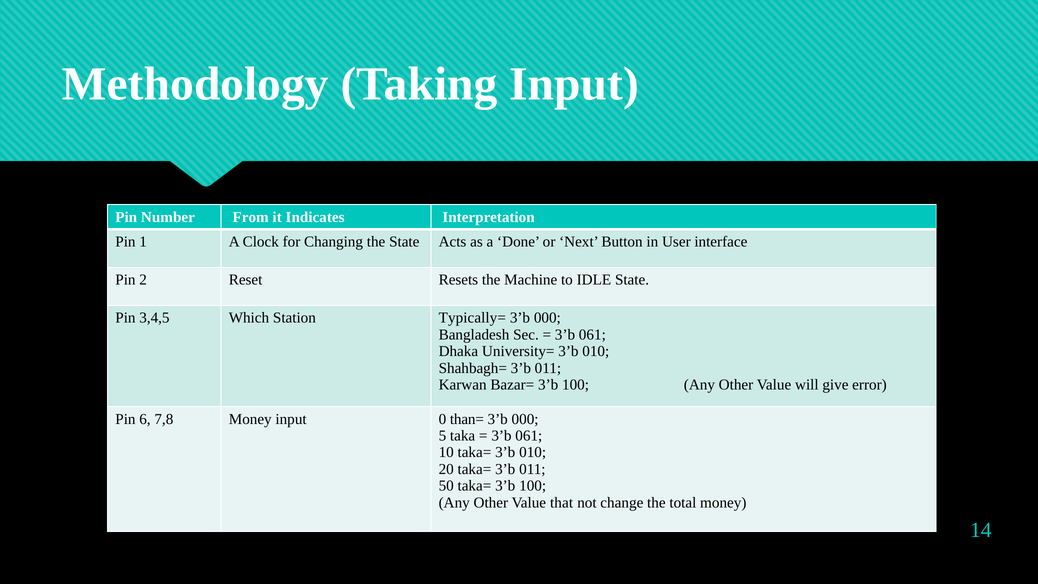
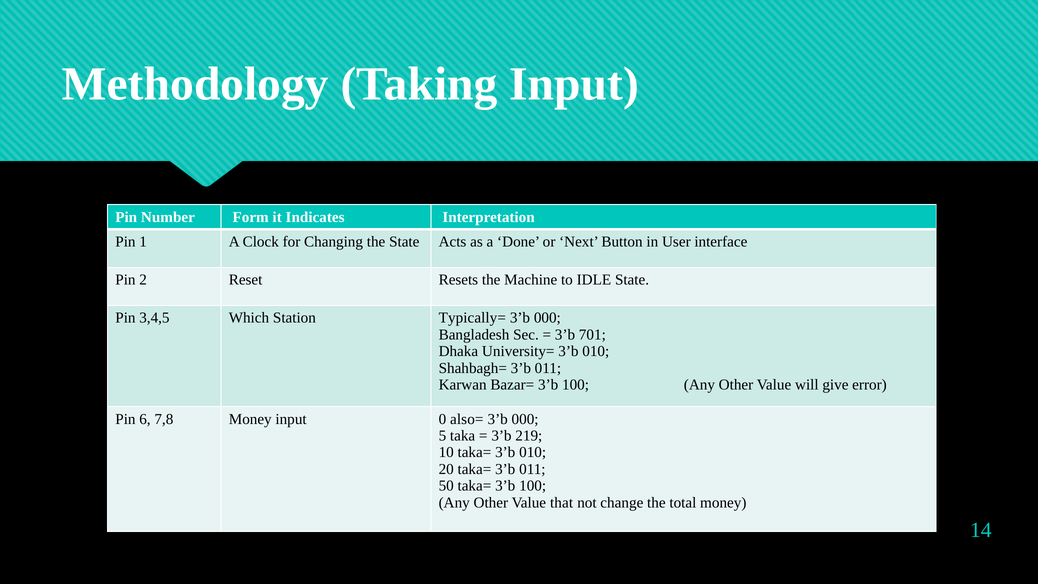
From: From -> Form
061 at (592, 335): 061 -> 701
than=: than= -> also=
061 at (529, 436): 061 -> 219
